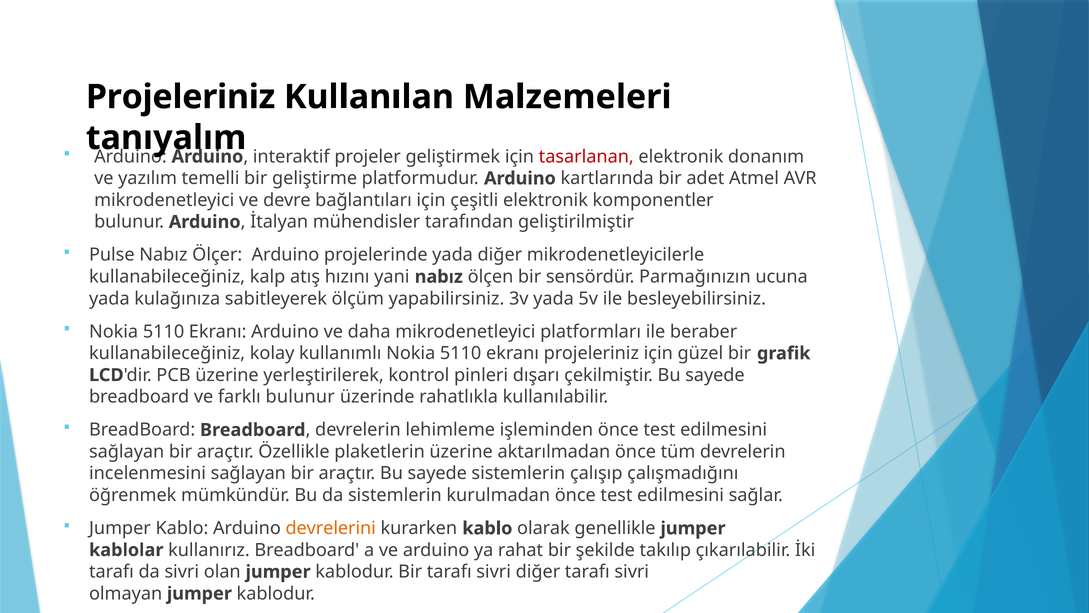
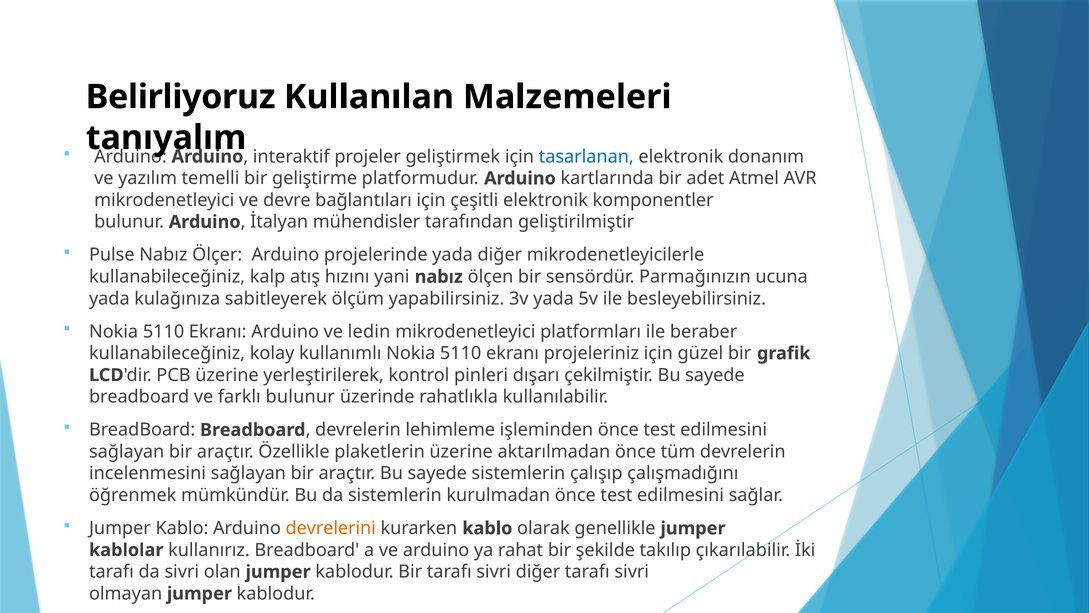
Projeleriniz at (181, 97): Projeleriniz -> Belirliyoruz
tasarlanan colour: red -> blue
daha: daha -> ledin
